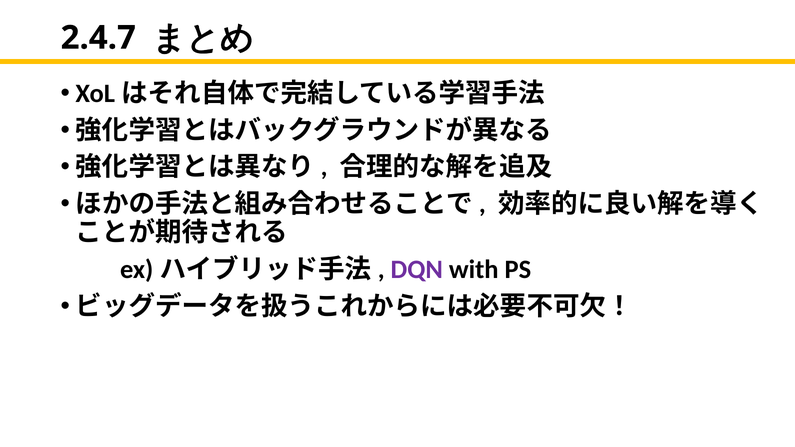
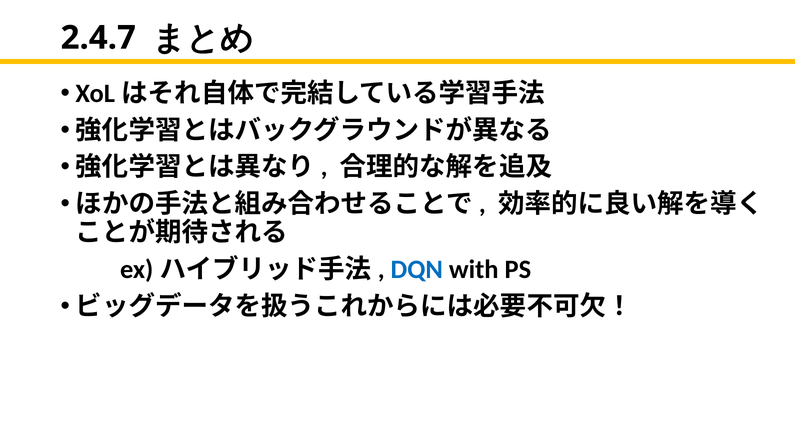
DQN colour: purple -> blue
